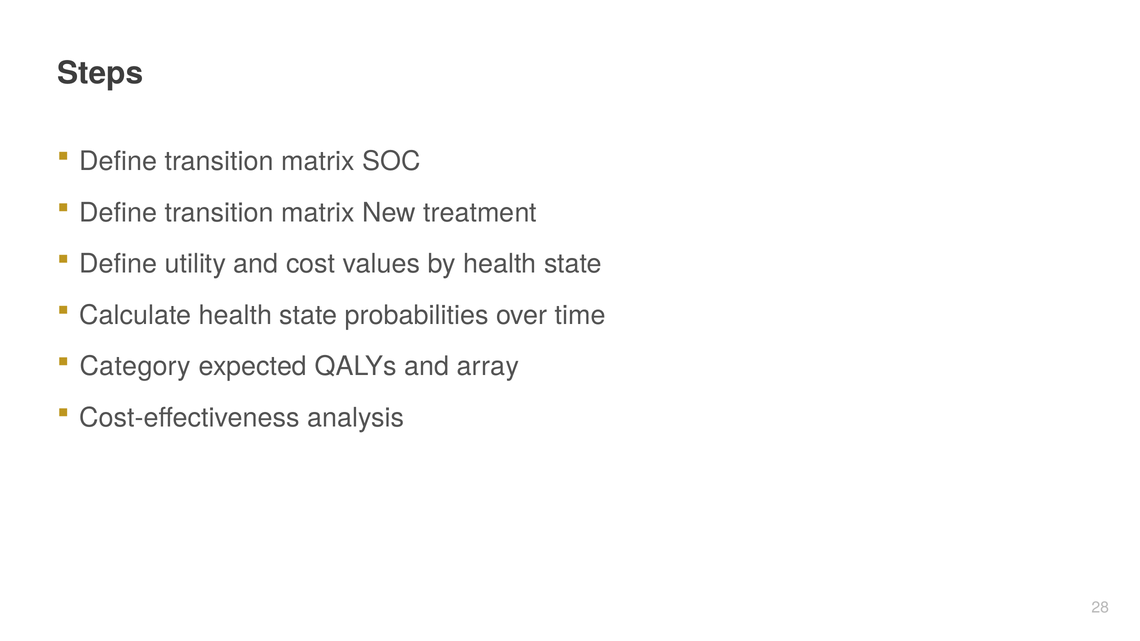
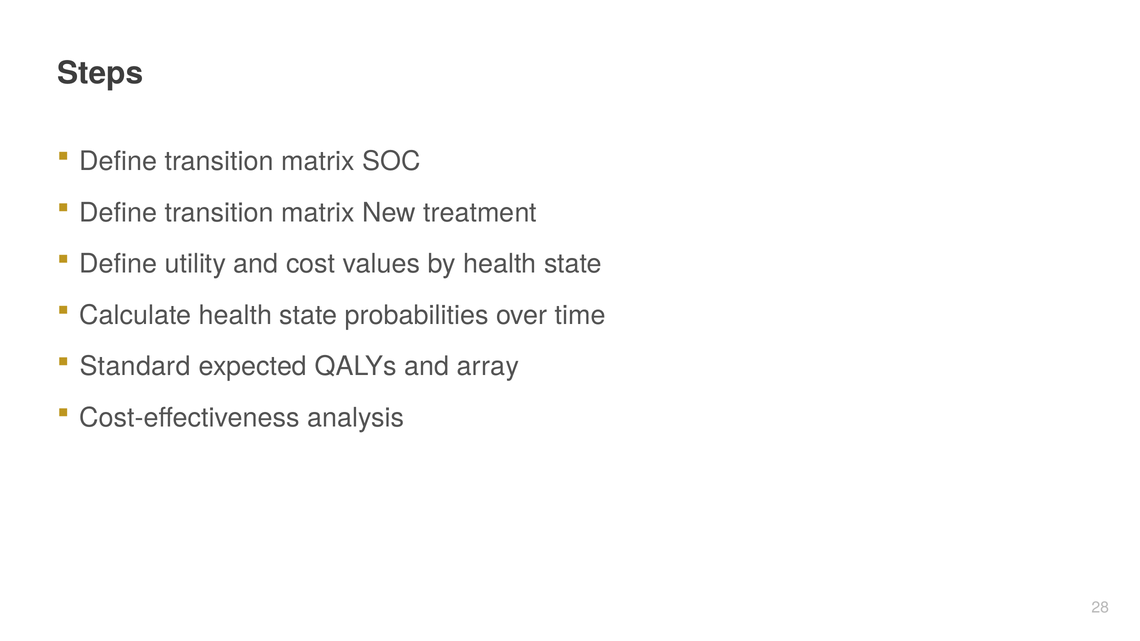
Category: Category -> Standard
